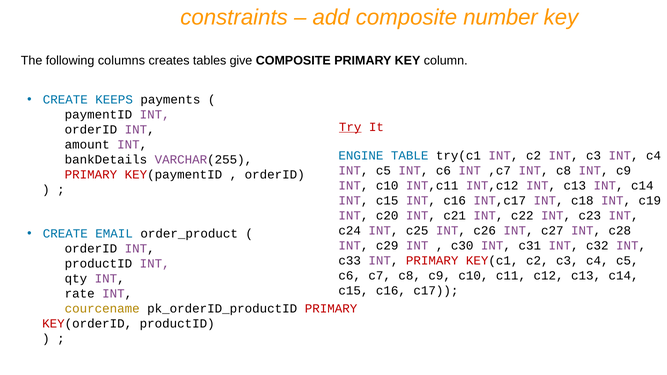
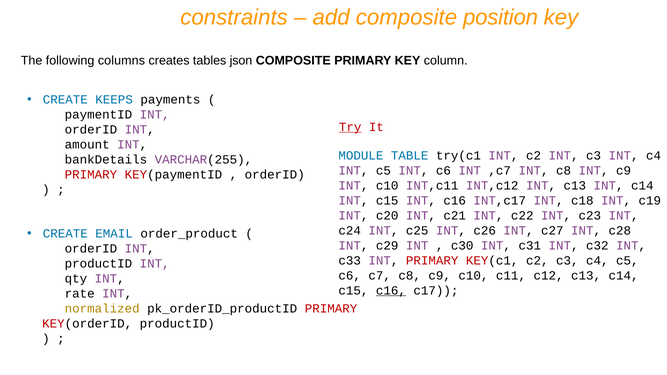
number: number -> position
give: give -> json
ENGINE: ENGINE -> MODULE
c16 at (391, 291) underline: none -> present
courcename: courcename -> normalized
